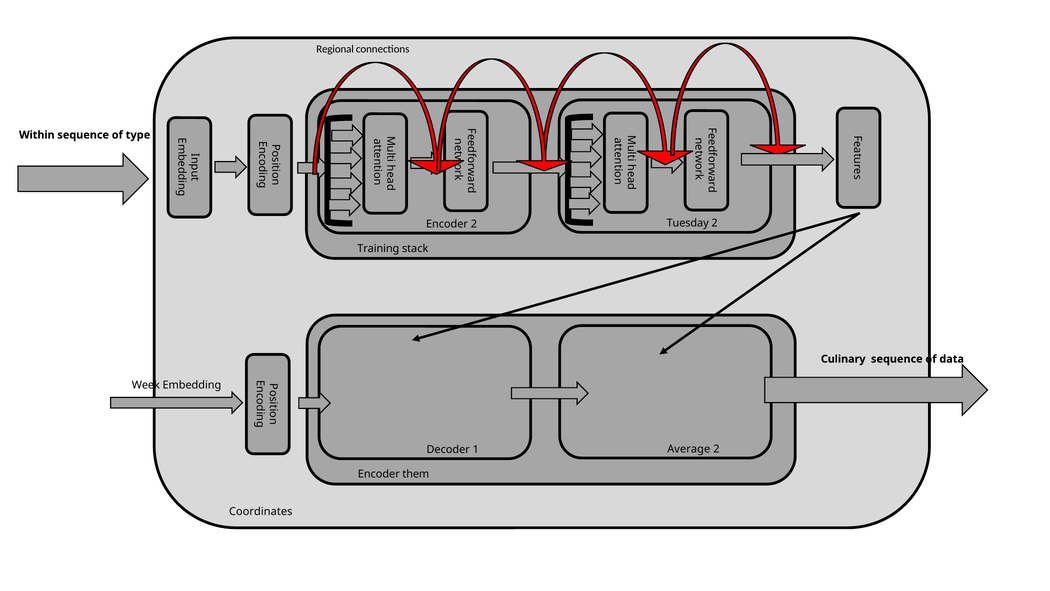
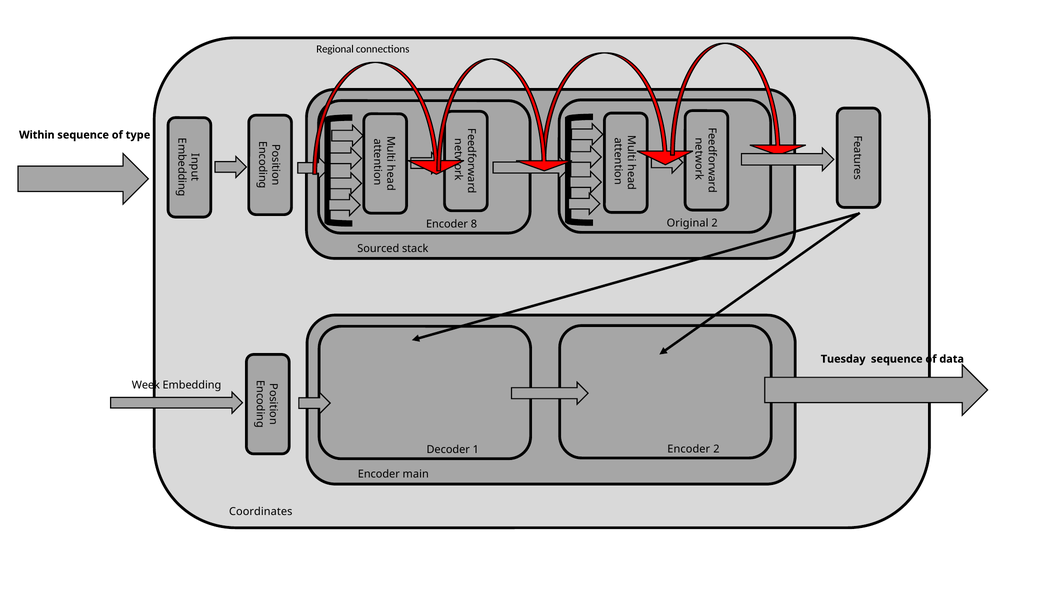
Tuesday: Tuesday -> Original
Encoder 2: 2 -> 8
Training: Training -> Sourced
Culinary: Culinary -> Tuesday
1 Average: Average -> Encoder
them: them -> main
